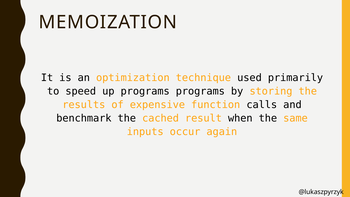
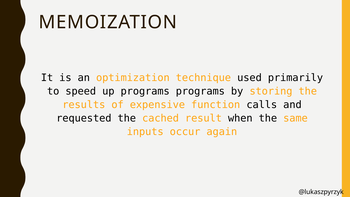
benchmark: benchmark -> requested
